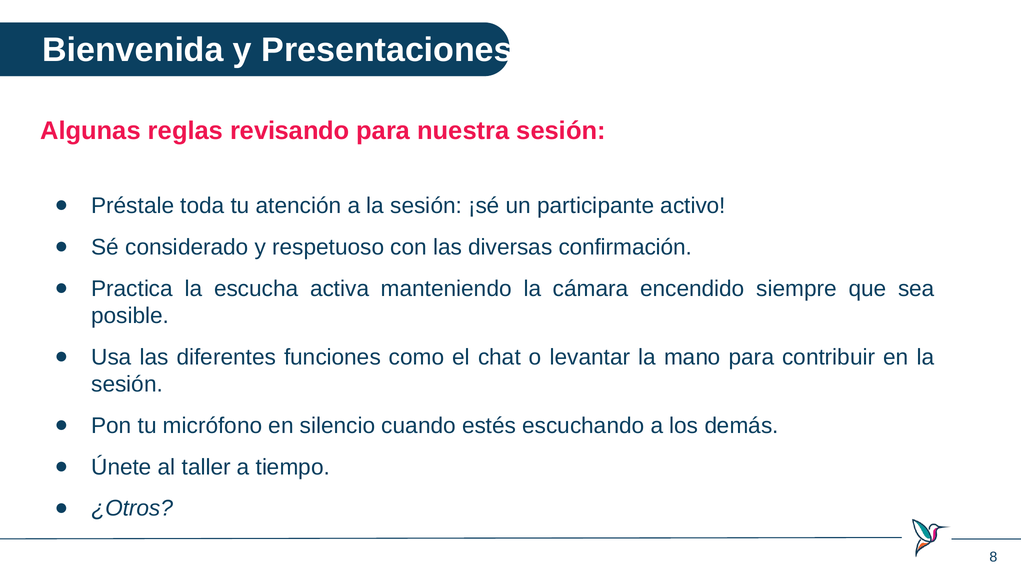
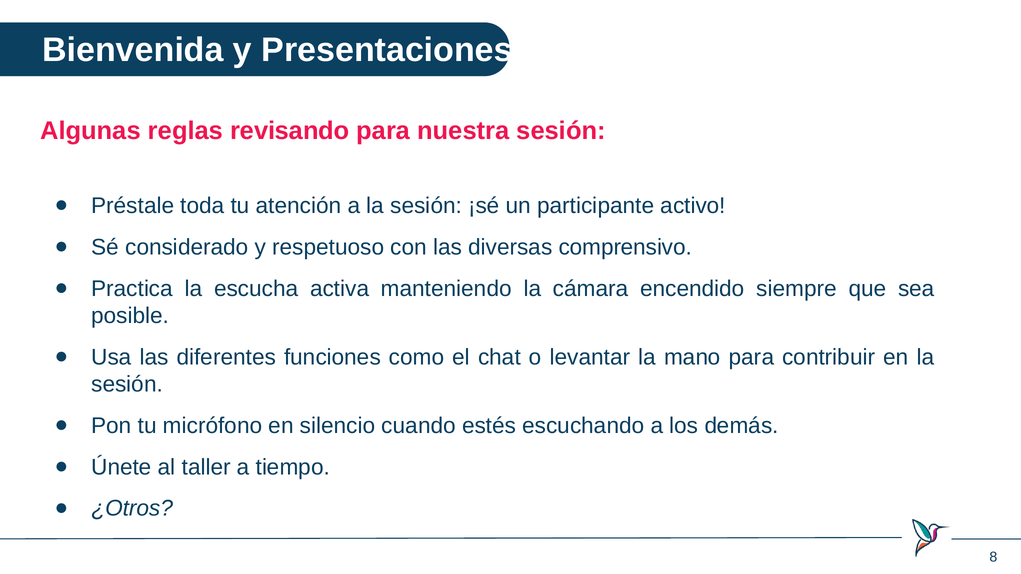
confirmación: confirmación -> comprensivo
